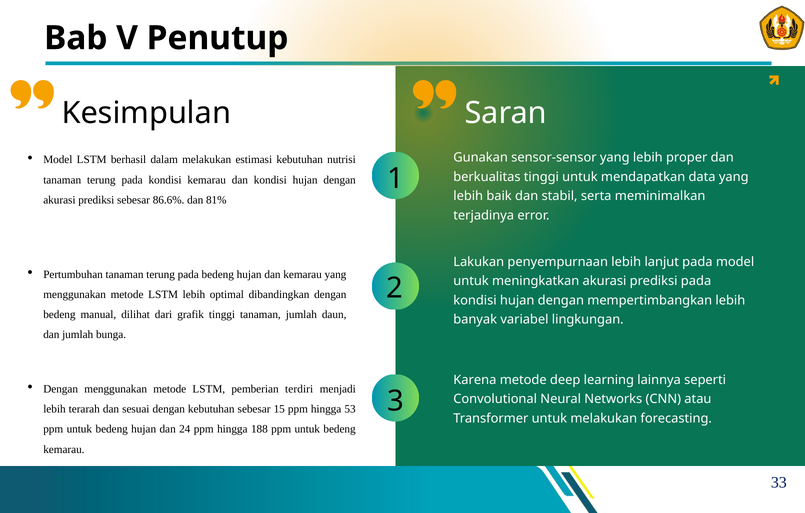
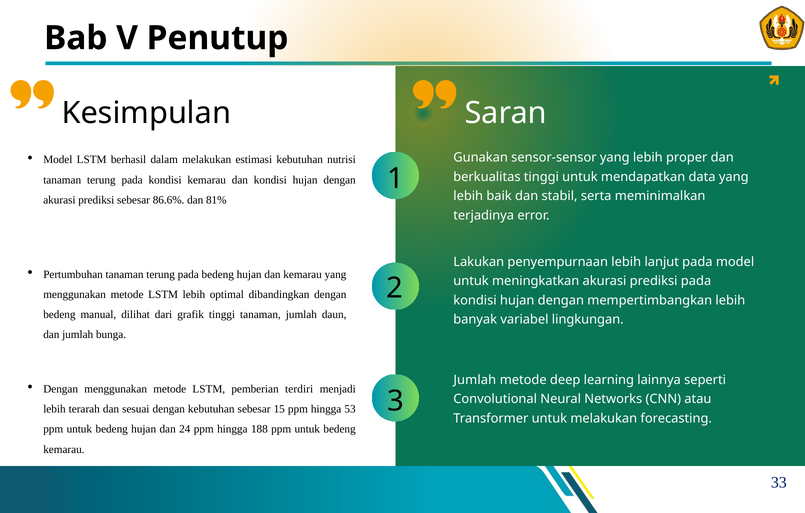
Karena at (475, 380): Karena -> Jumlah
